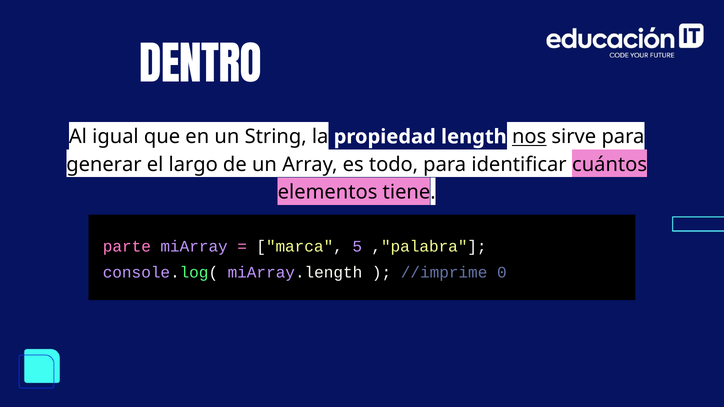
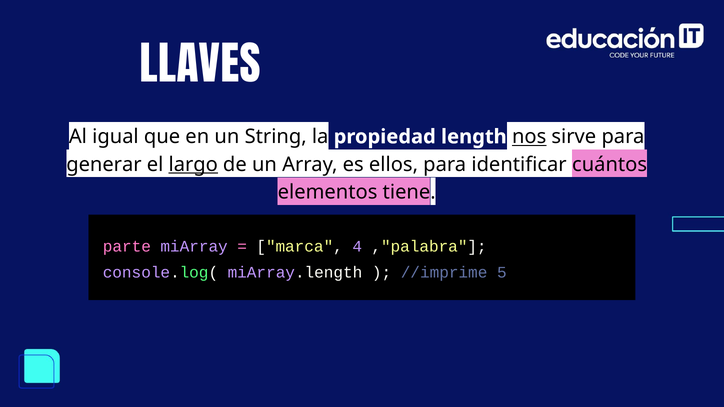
DENTRO: DENTRO -> LLAVES
largo underline: none -> present
todo: todo -> ellos
5: 5 -> 4
0: 0 -> 5
